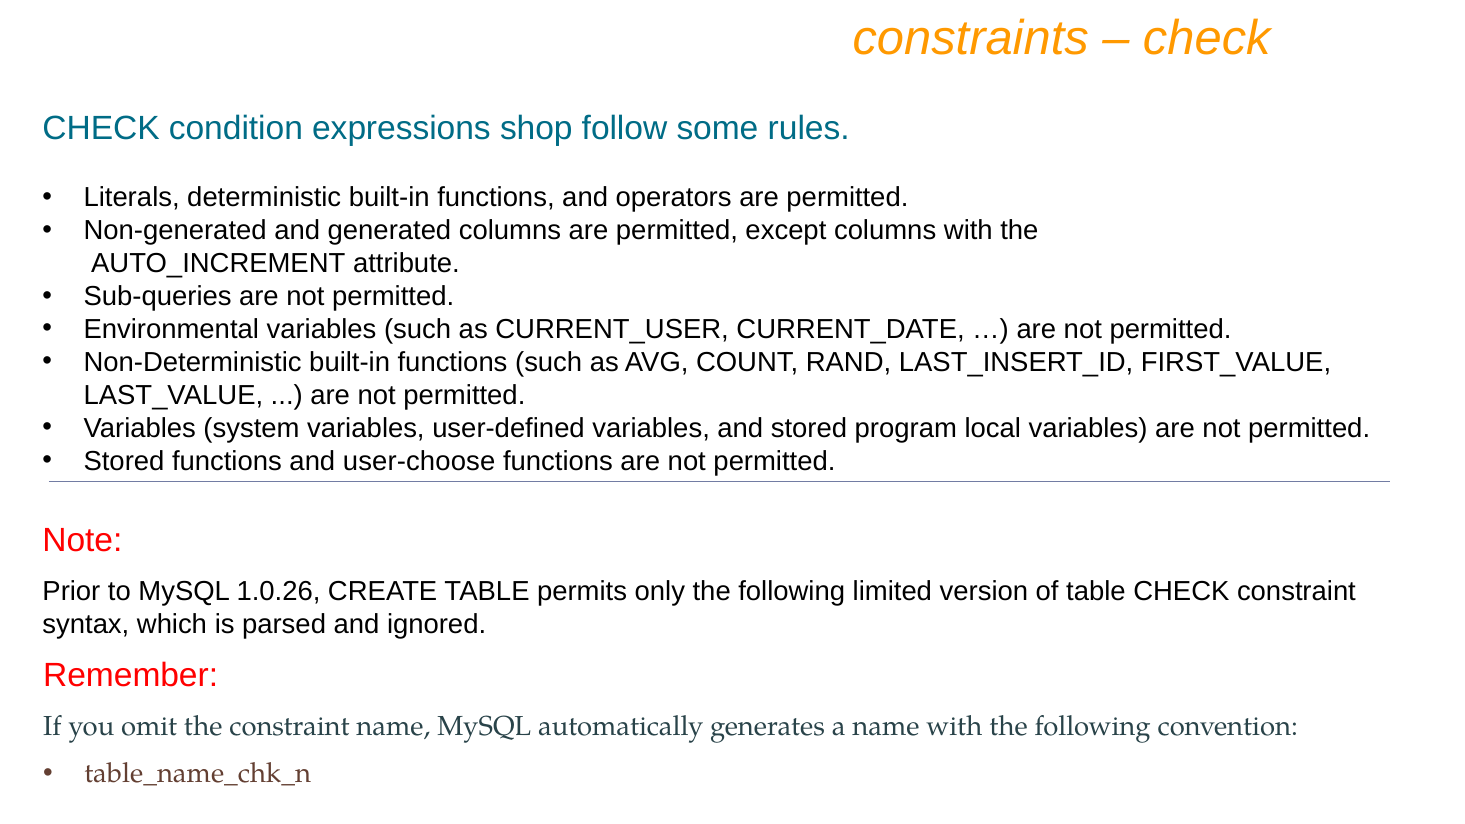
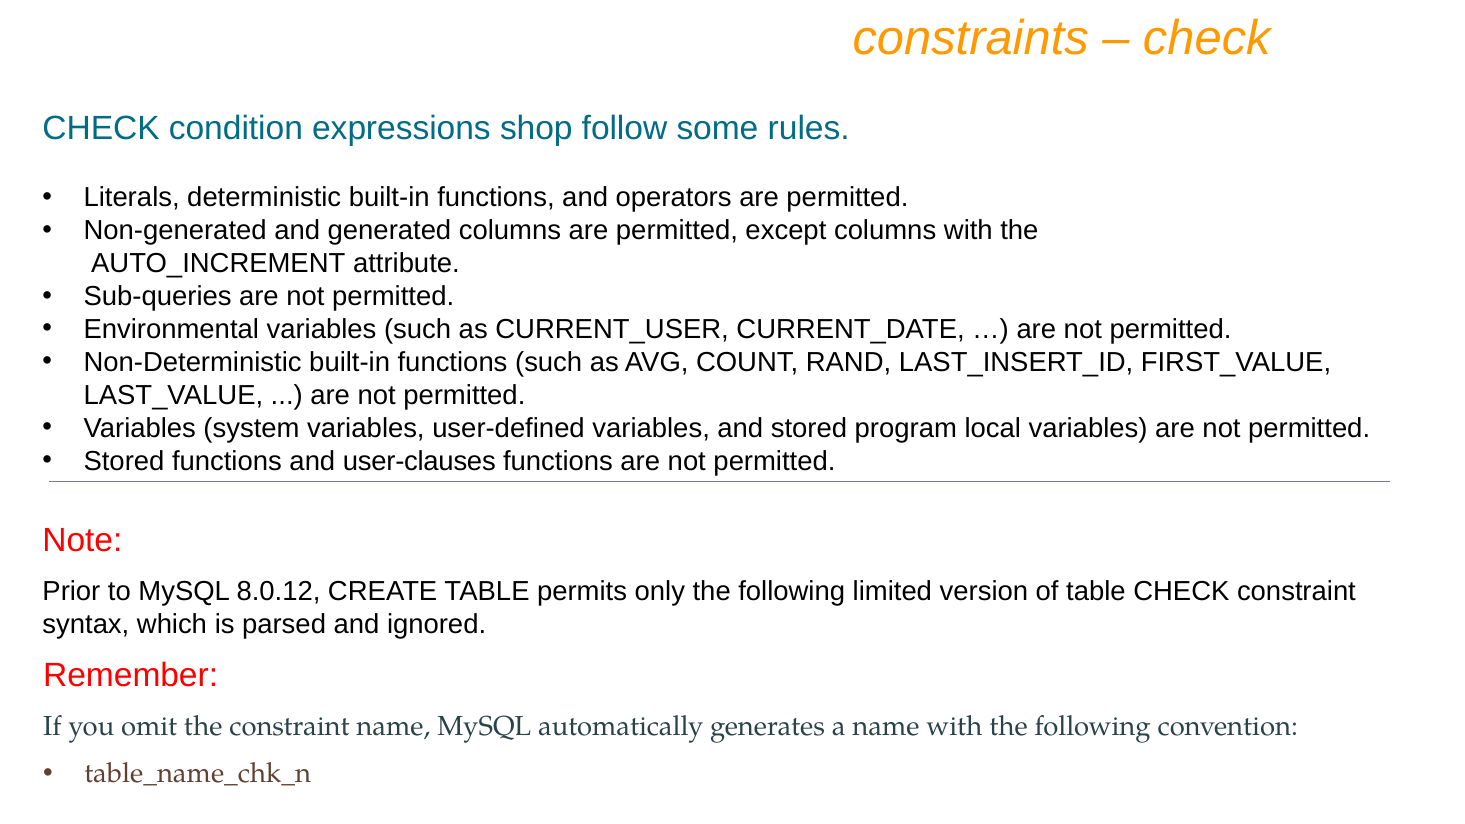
user-choose: user-choose -> user-clauses
1.0.26: 1.0.26 -> 8.0.12
